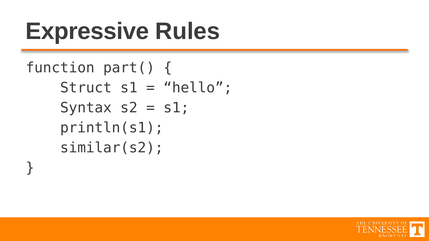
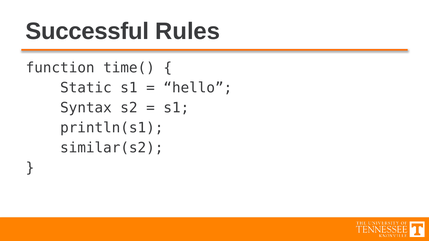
Expressive: Expressive -> Successful
part(: part( -> time(
Struct: Struct -> Static
